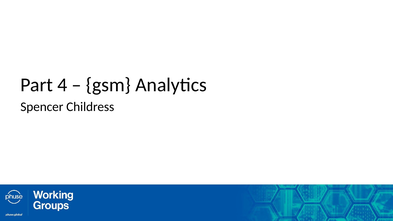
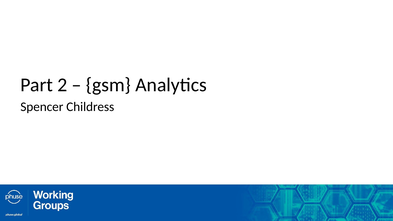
4: 4 -> 2
